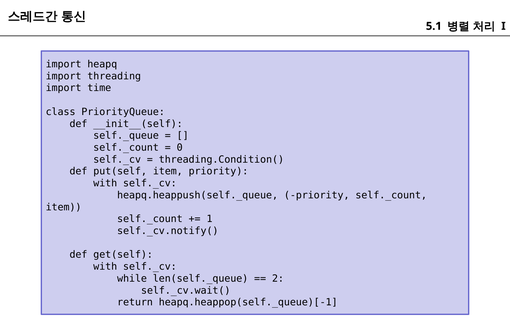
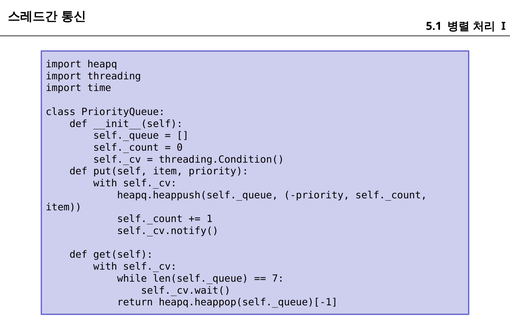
2: 2 -> 7
